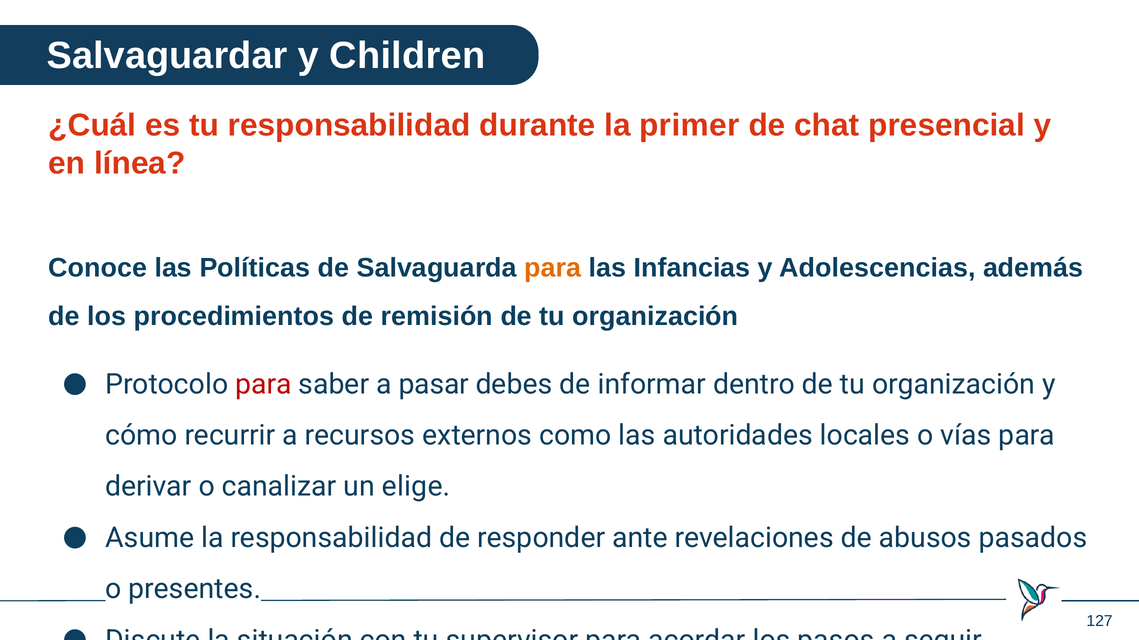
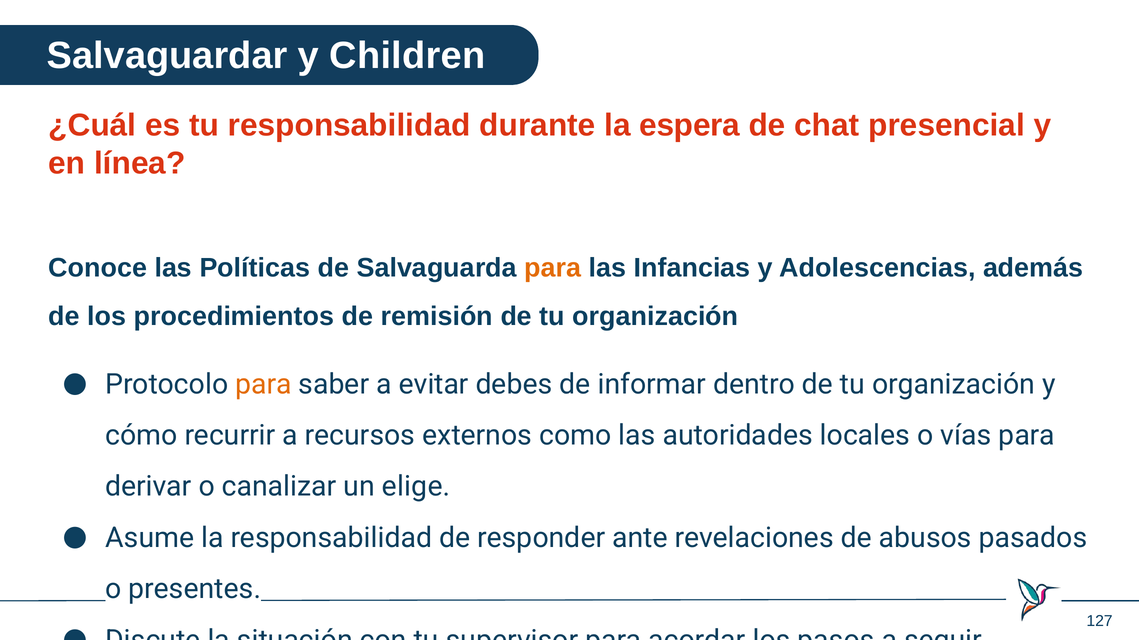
la primer: primer -> espera
para at (263, 385) colour: red -> orange
pasar: pasar -> evitar
